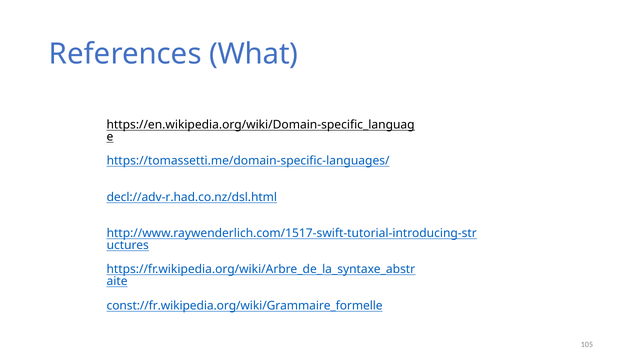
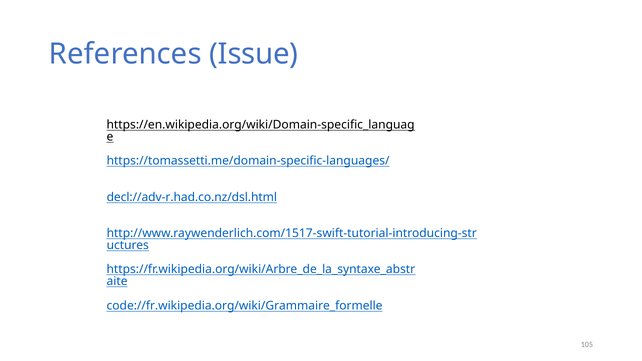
What: What -> Issue
const://fr.wikipedia.org/wiki/Grammaire_formelle: const://fr.wikipedia.org/wiki/Grammaire_formelle -> code://fr.wikipedia.org/wiki/Grammaire_formelle
